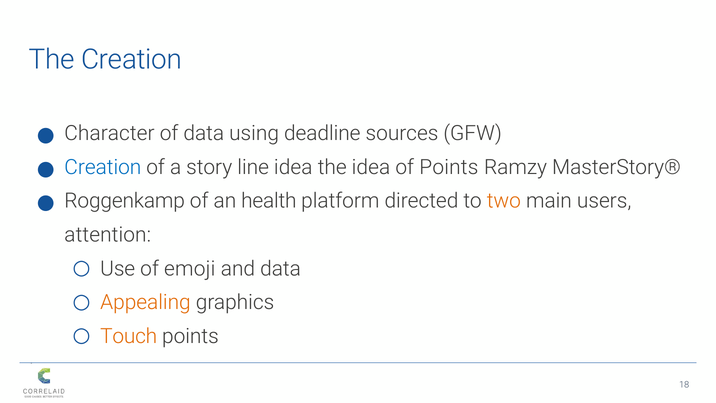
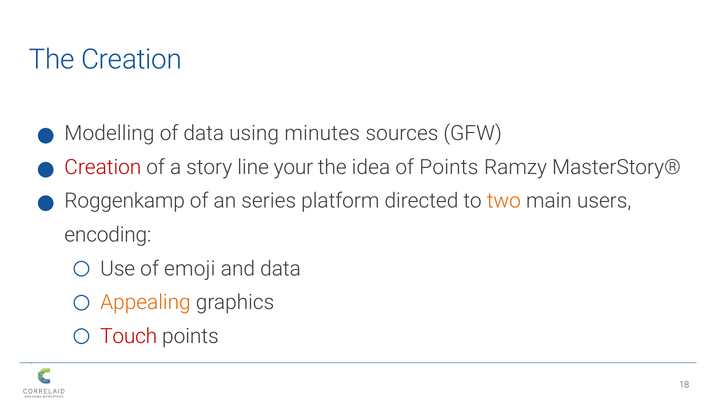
Character: Character -> Modelling
deadline: deadline -> minutes
Creation at (103, 167) colour: blue -> red
line idea: idea -> your
health: health -> series
attention: attention -> encoding
Touch colour: orange -> red
